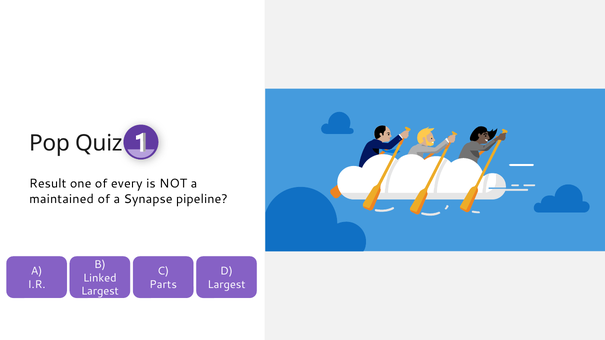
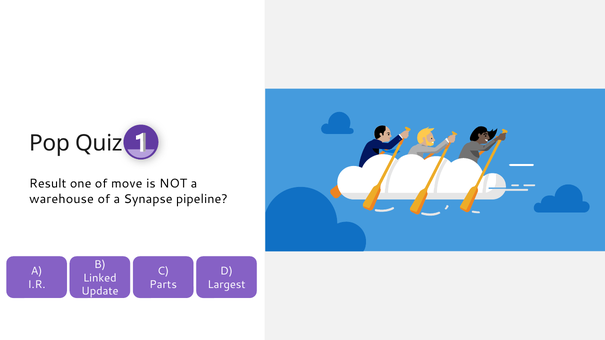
every: every -> move
maintained: maintained -> warehouse
Largest at (100, 291): Largest -> Update
